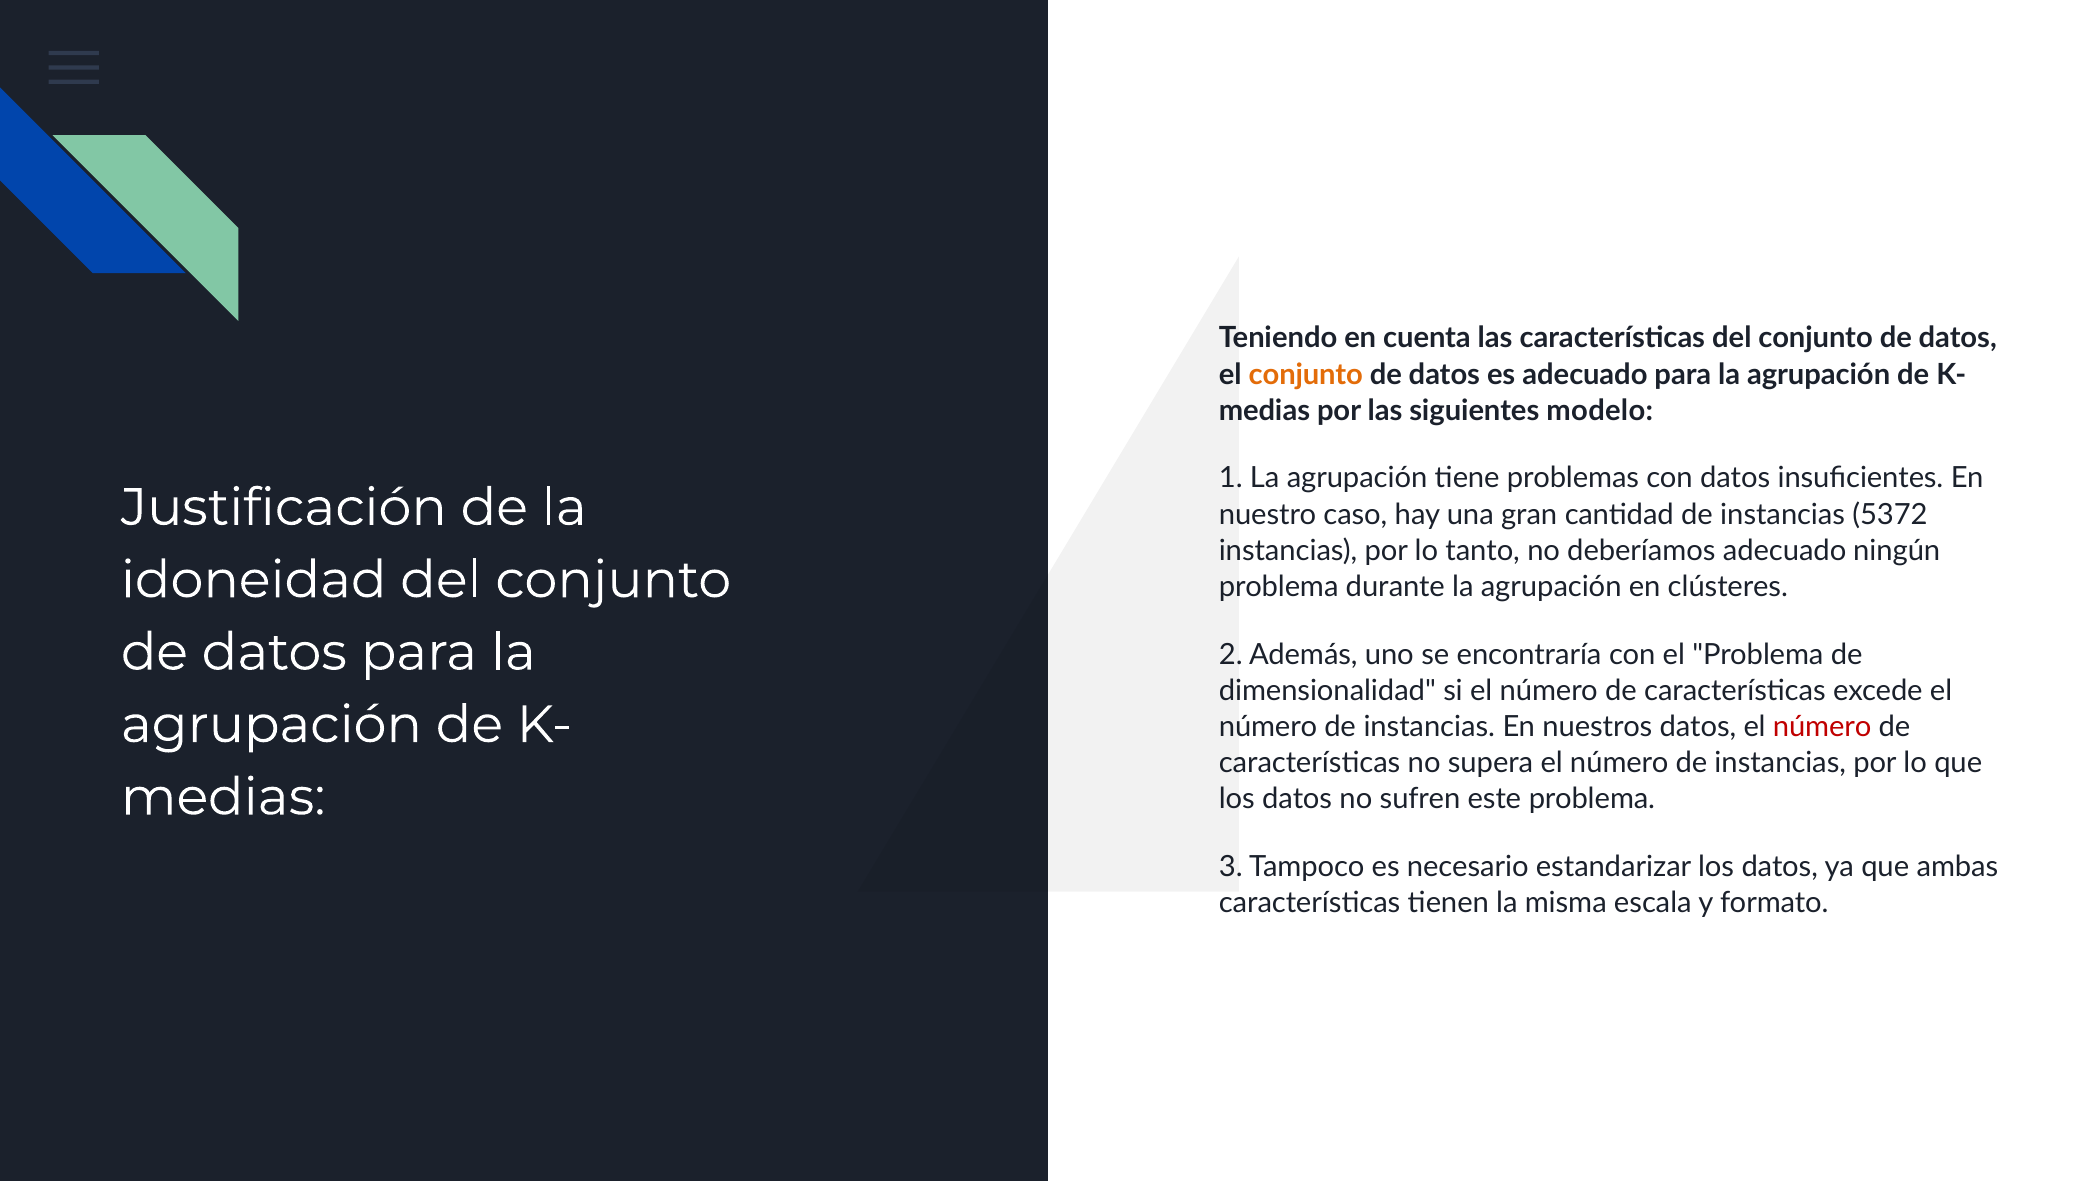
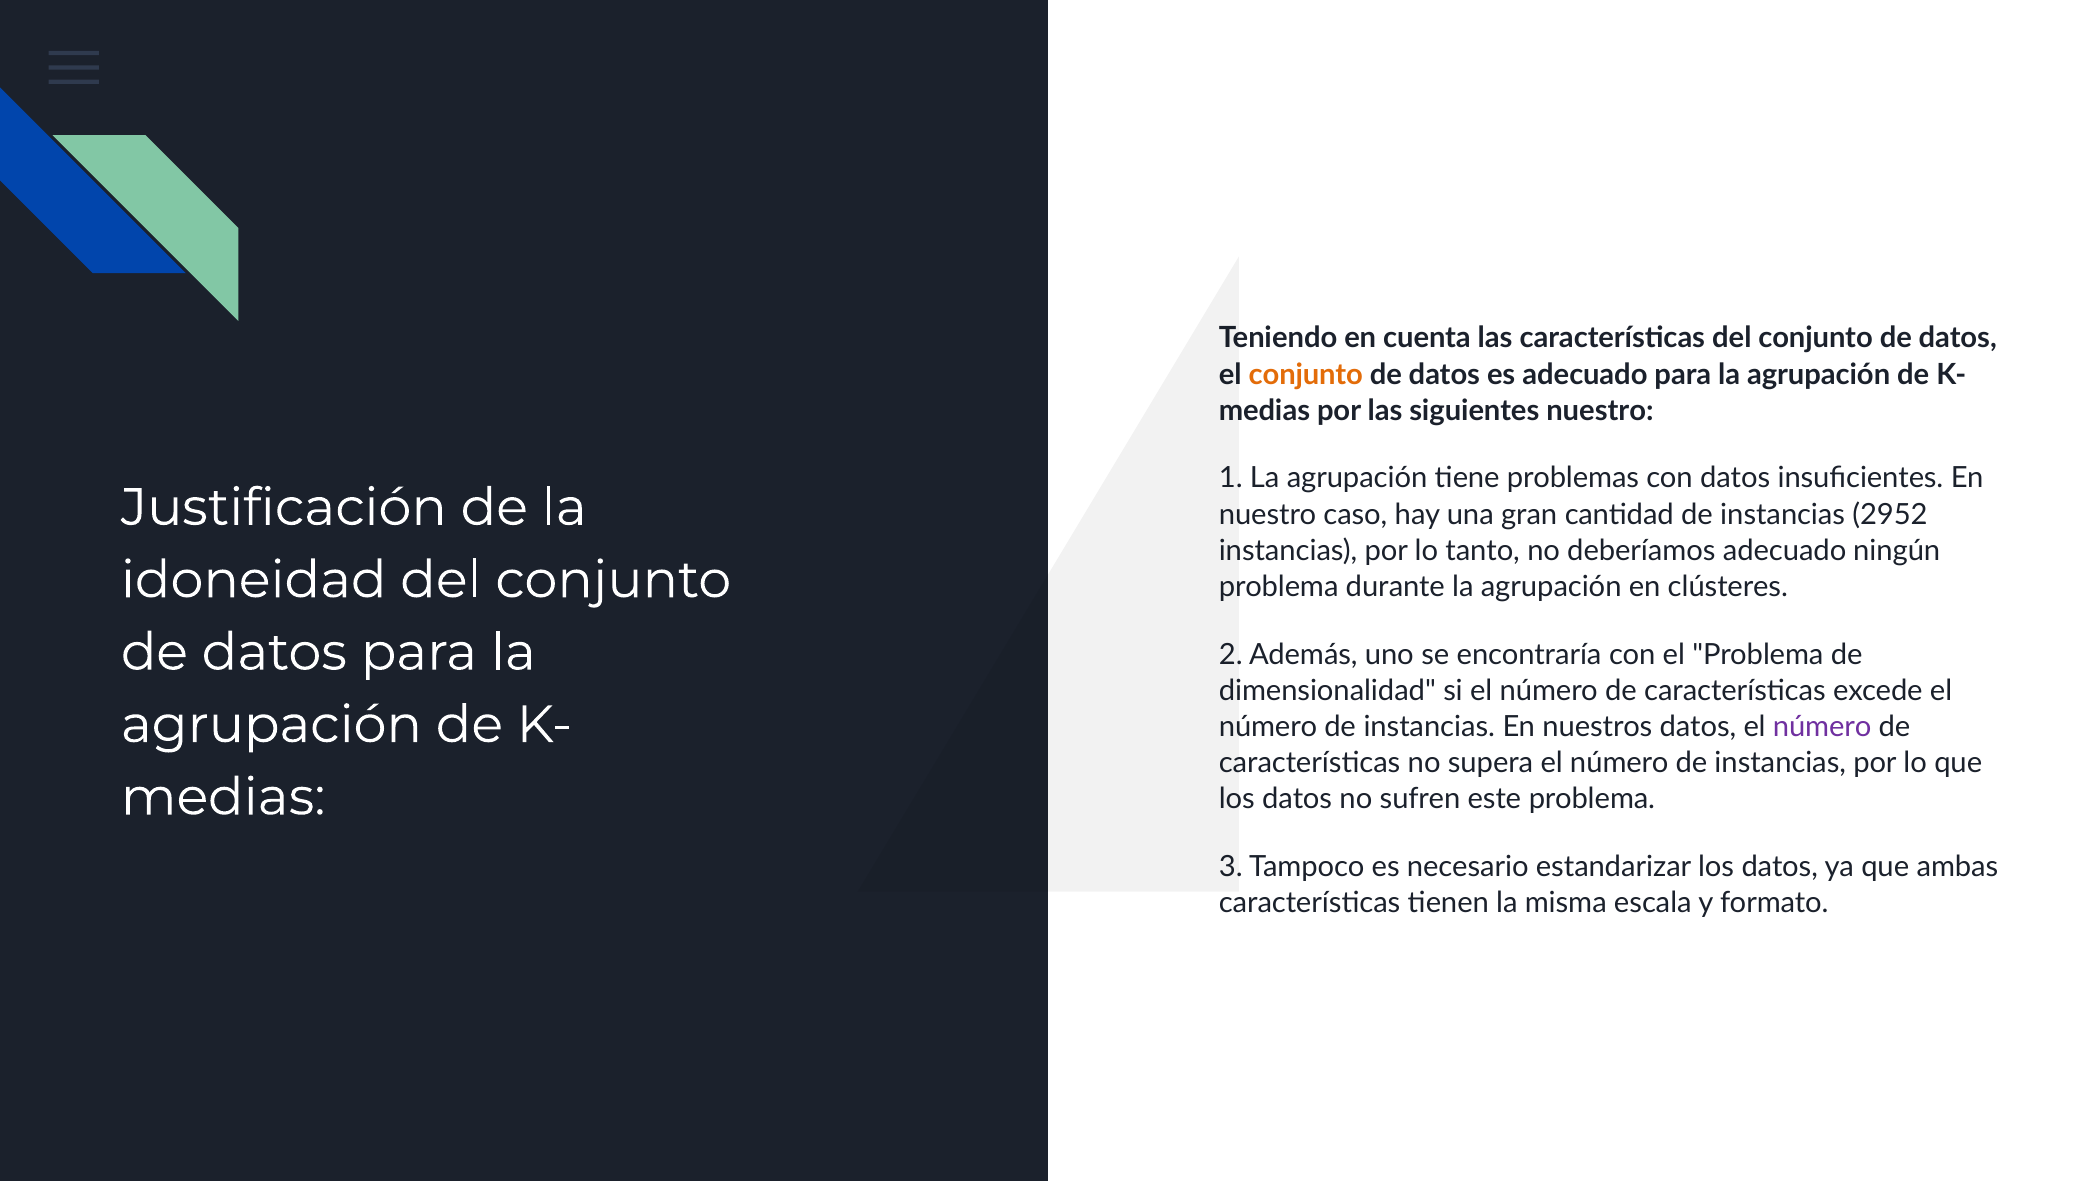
siguientes modelo: modelo -> nuestro
5372: 5372 -> 2952
número at (1822, 727) colour: red -> purple
